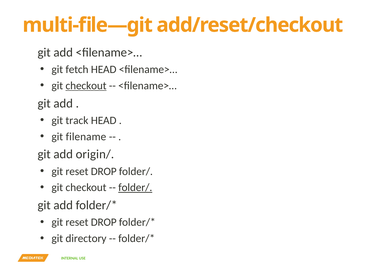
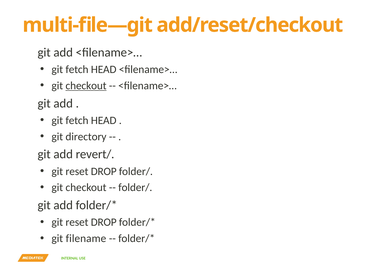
track at (77, 120): track -> fetch
filename: filename -> directory
origin/: origin/ -> revert/
folder/ at (135, 187) underline: present -> none
directory: directory -> filename
